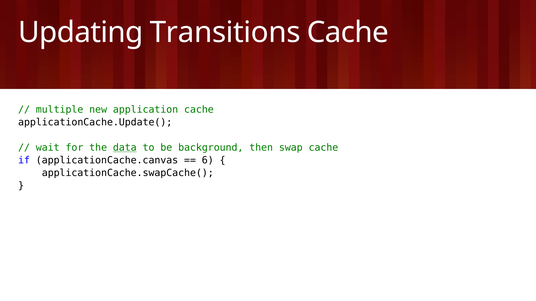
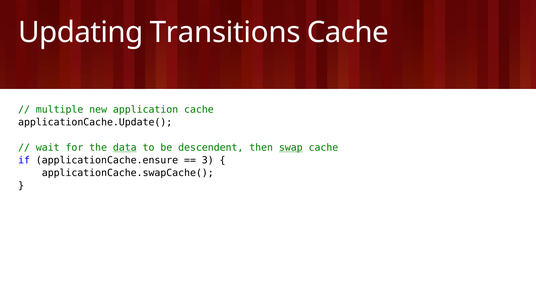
background: background -> descendent
swap underline: none -> present
applicationCache.canvas: applicationCache.canvas -> applicationCache.ensure
6: 6 -> 3
